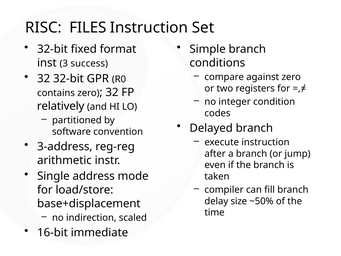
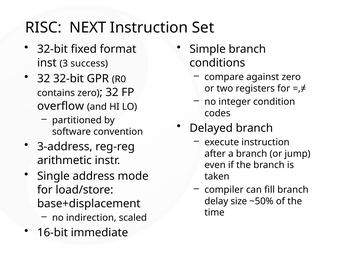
FILES: FILES -> NEXT
relatively: relatively -> overflow
